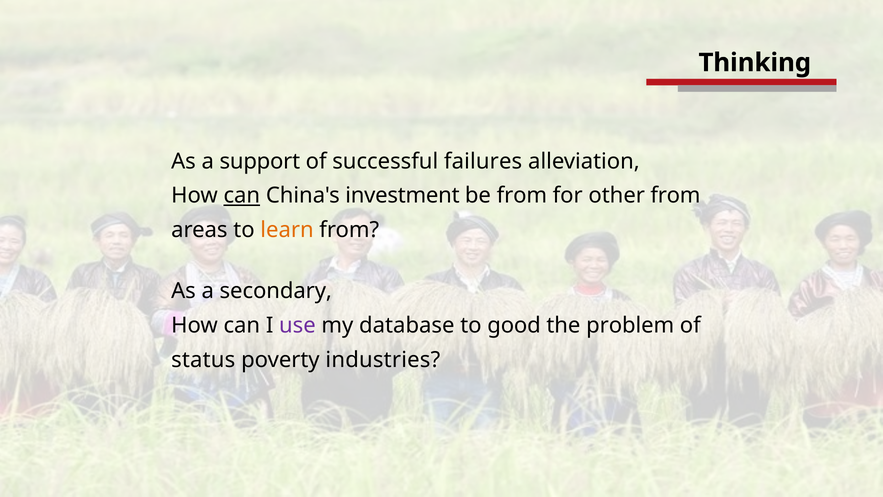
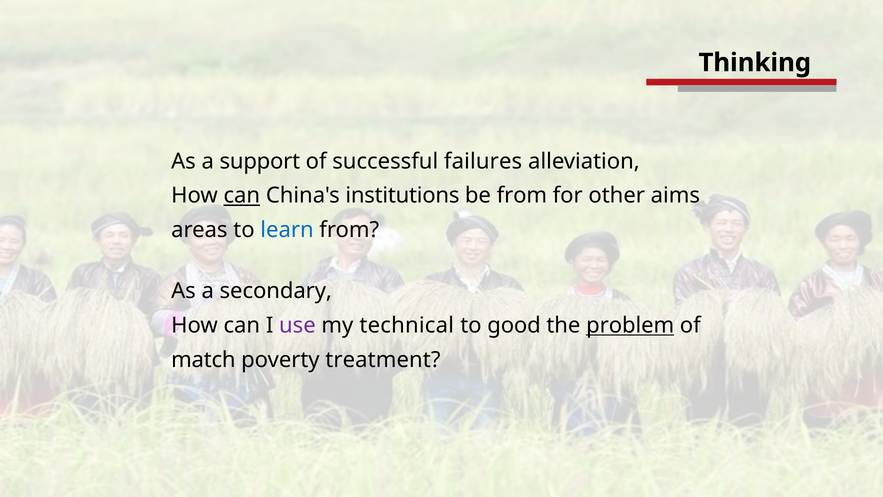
investment: investment -> institutions
other from: from -> aims
learn colour: orange -> blue
database: database -> technical
problem underline: none -> present
status: status -> match
industries: industries -> treatment
